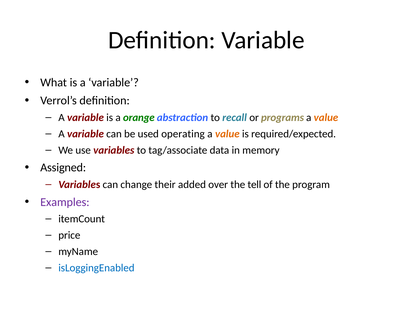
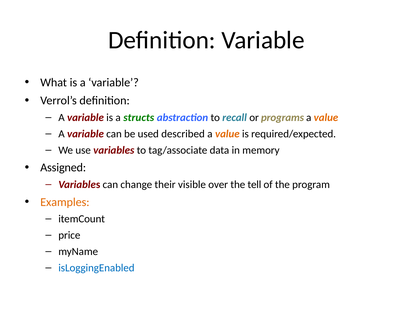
orange: orange -> structs
operating: operating -> described
added: added -> visible
Examples colour: purple -> orange
